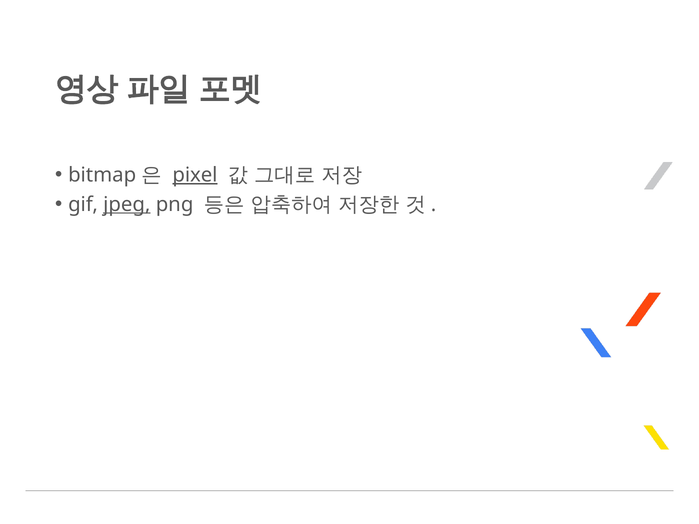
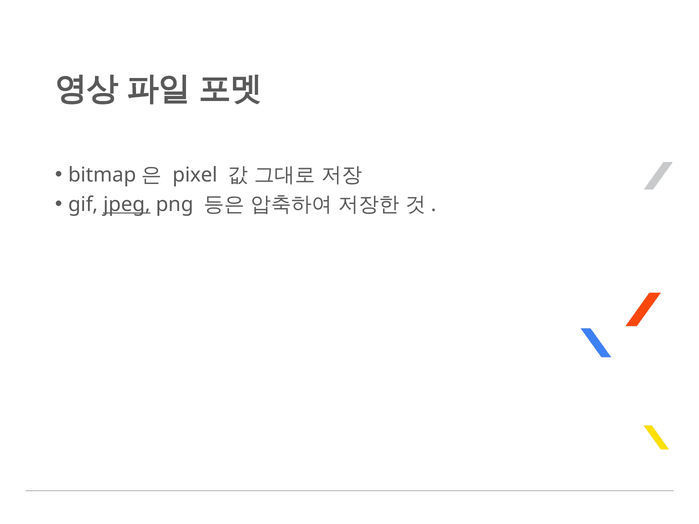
pixel underline: present -> none
